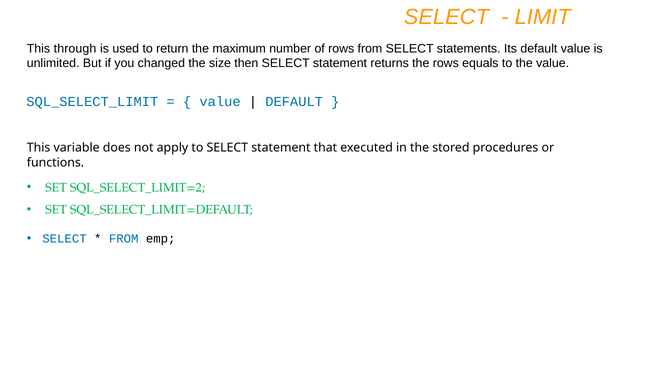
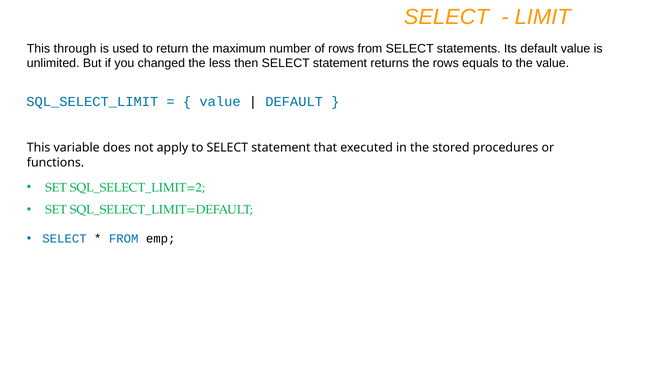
size: size -> less
